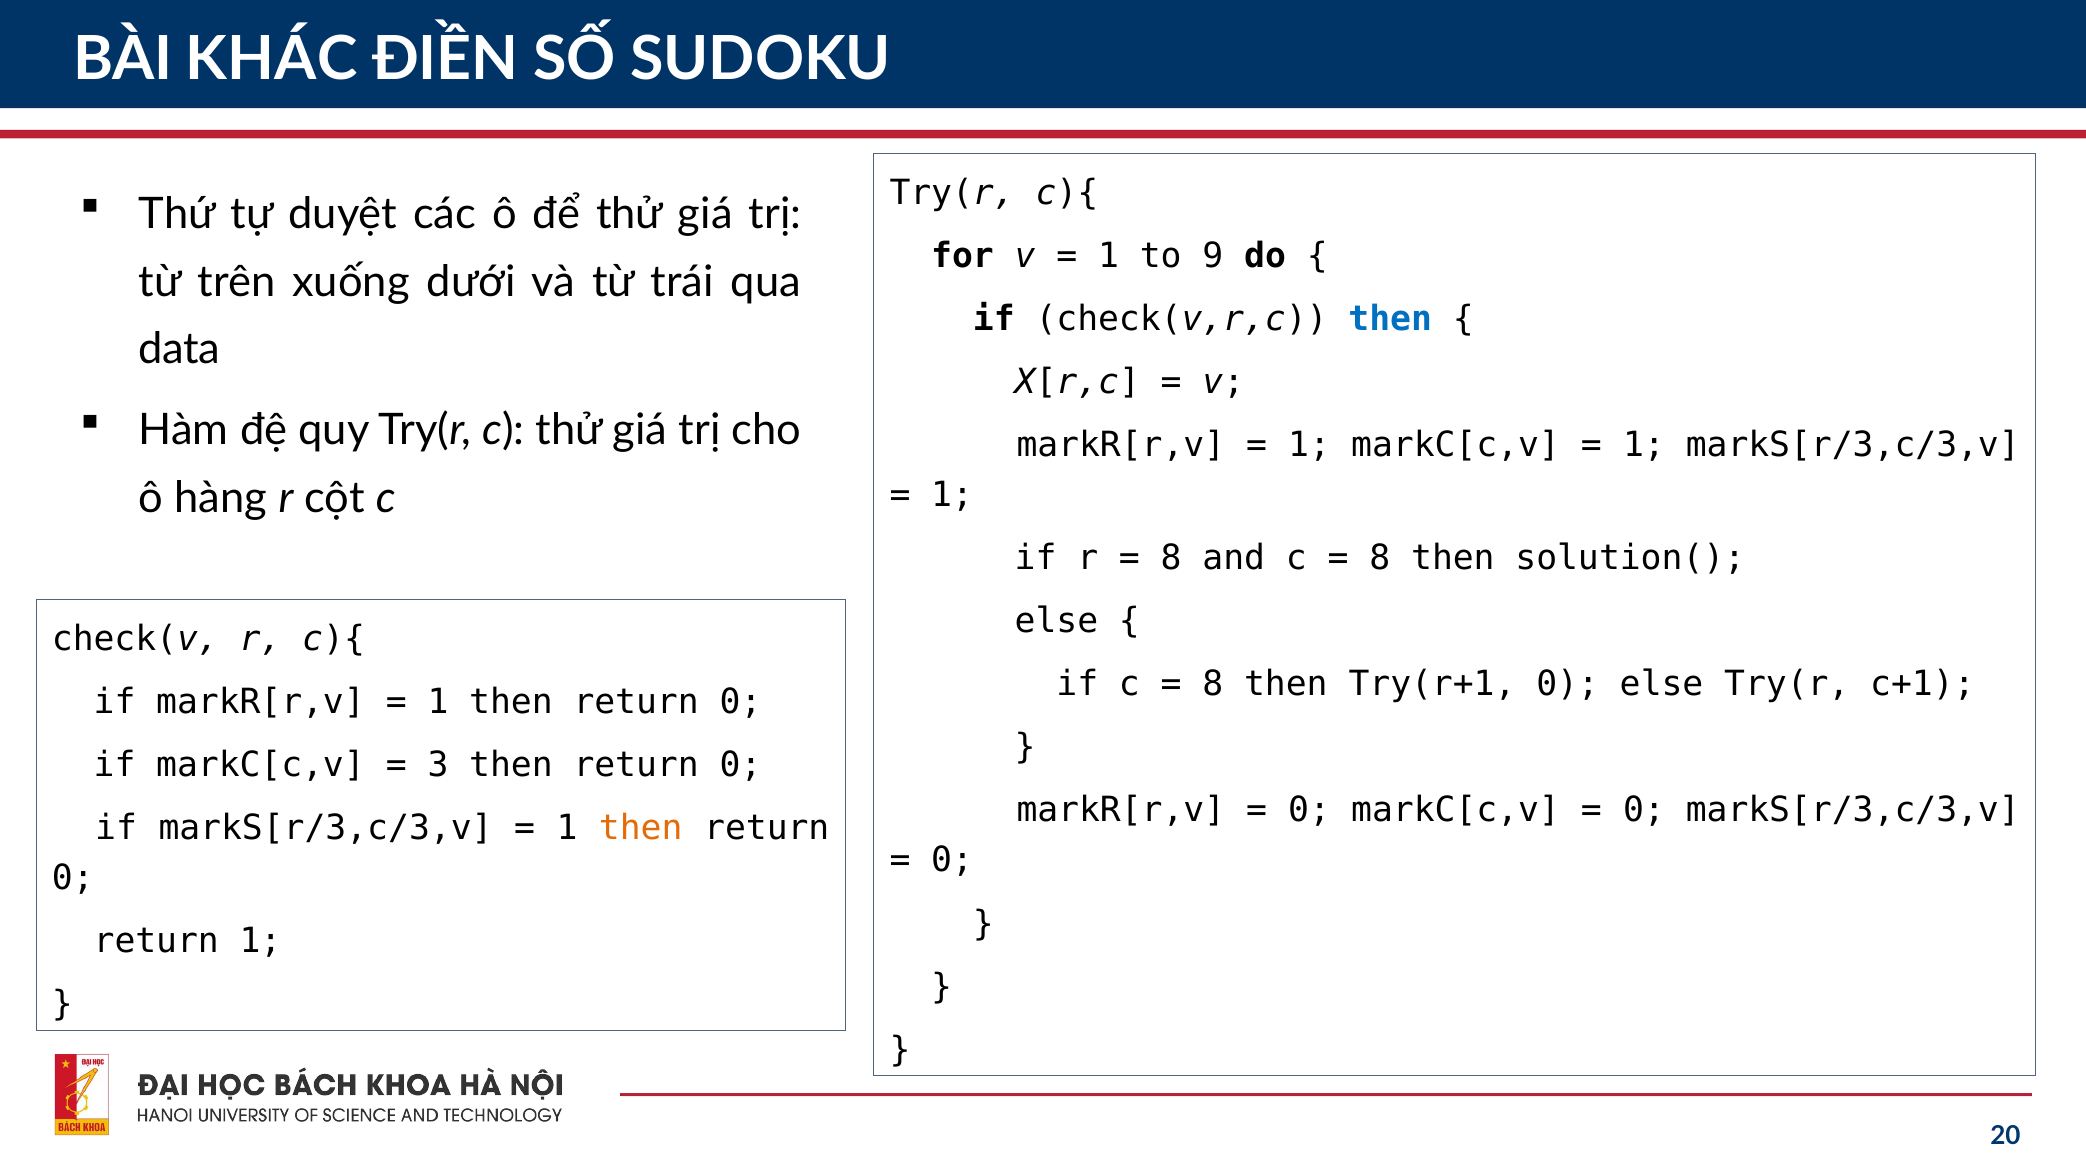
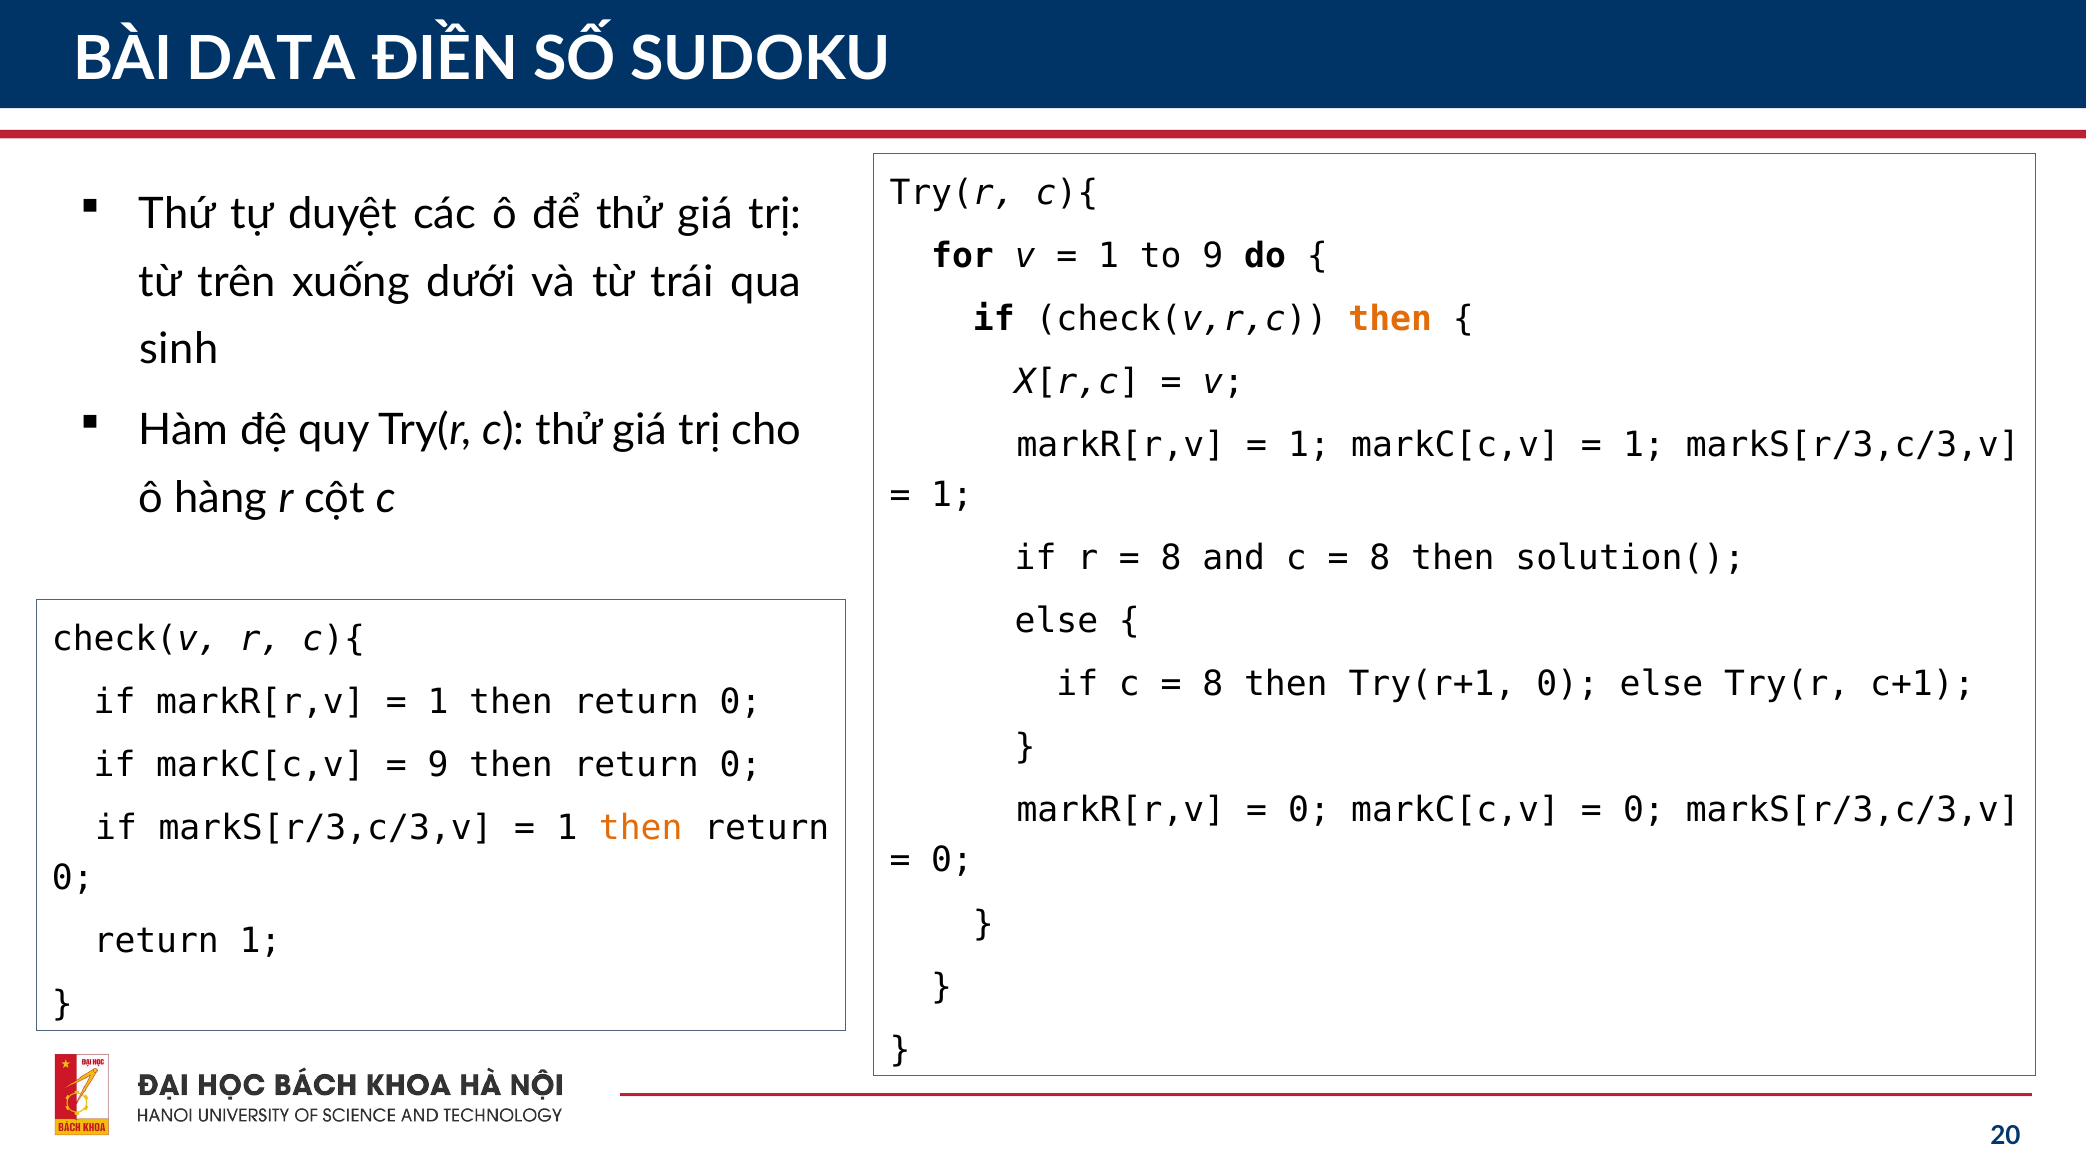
KHÁC: KHÁC -> DATA
then at (1390, 319) colour: blue -> orange
data: data -> sinh
3 at (438, 765): 3 -> 9
